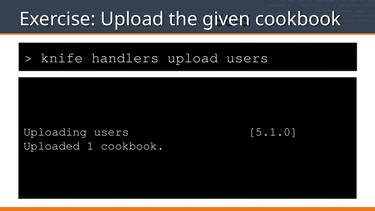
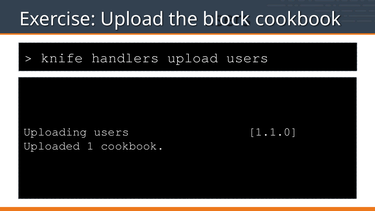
given: given -> block
5.1.0: 5.1.0 -> 1.1.0
